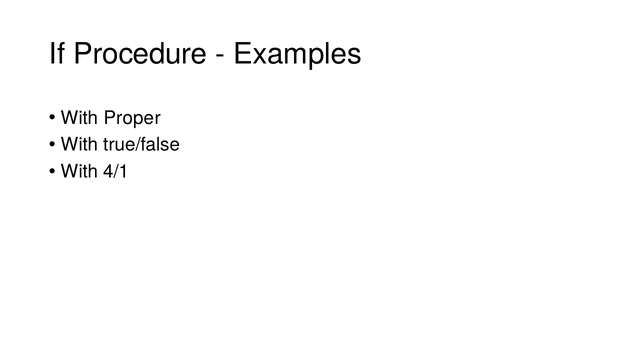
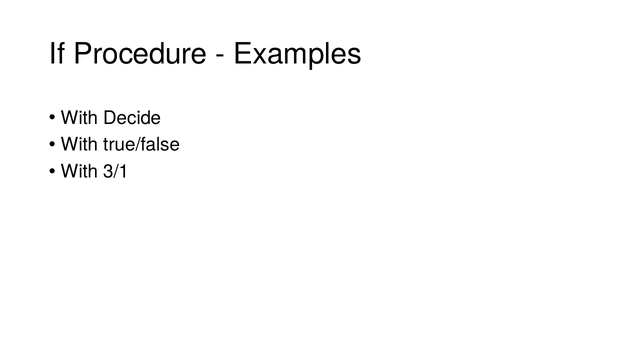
Proper: Proper -> Decide
4/1: 4/1 -> 3/1
